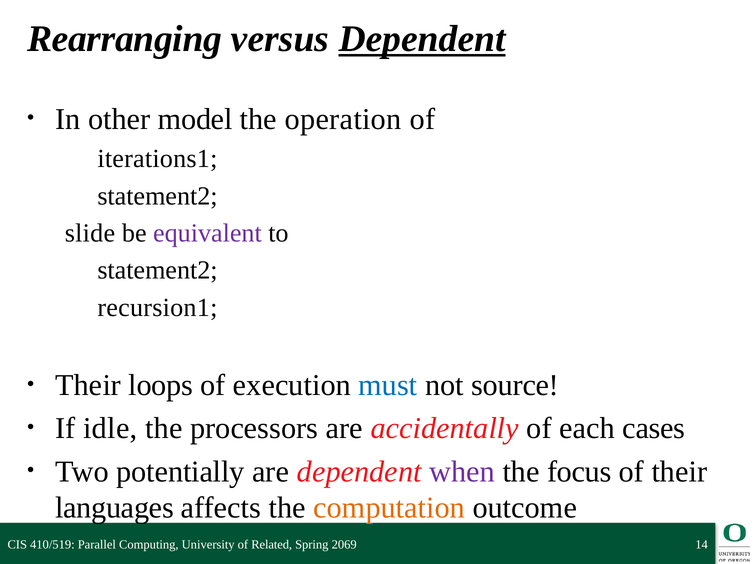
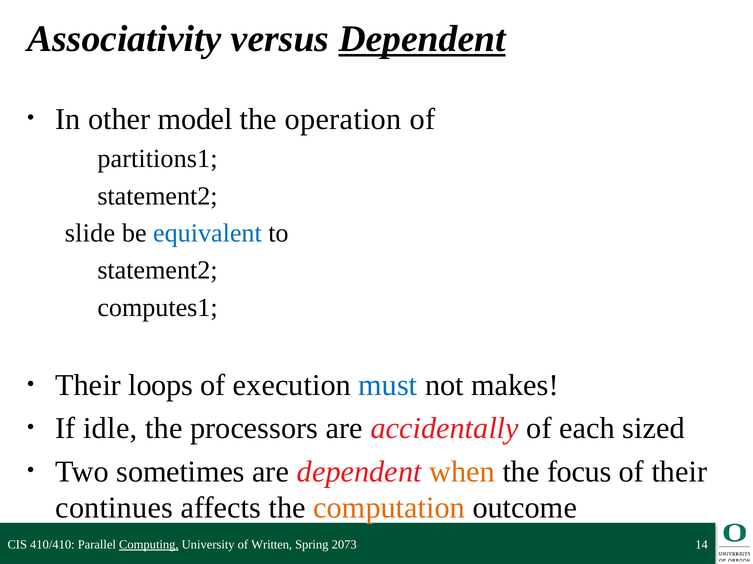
Rearranging: Rearranging -> Associativity
iterations1: iterations1 -> partitions1
equivalent colour: purple -> blue
recursion1: recursion1 -> computes1
source: source -> makes
cases: cases -> sized
potentially: potentially -> sometimes
when colour: purple -> orange
languages: languages -> continues
410/519: 410/519 -> 410/410
Computing underline: none -> present
Related: Related -> Written
2069: 2069 -> 2073
